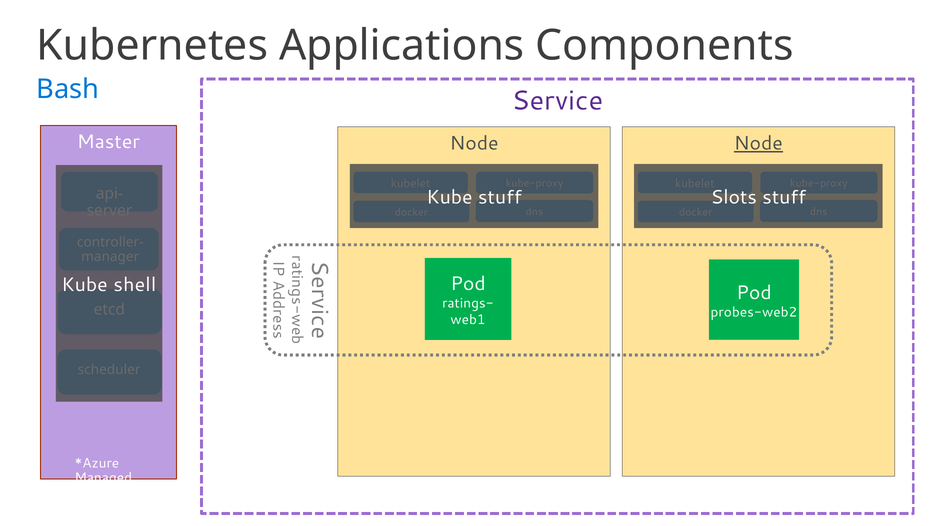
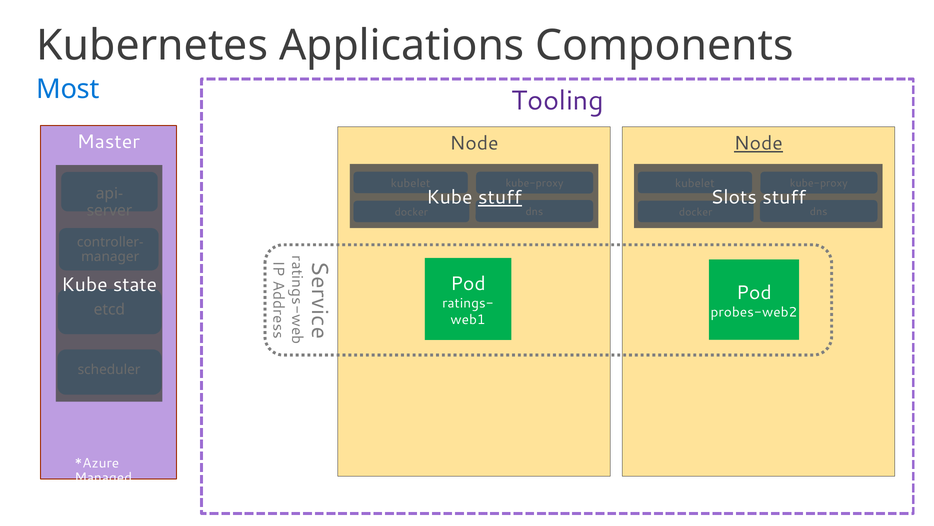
Bash: Bash -> Most
Service: Service -> Tooling
stuff at (500, 197) underline: none -> present
shell: shell -> state
